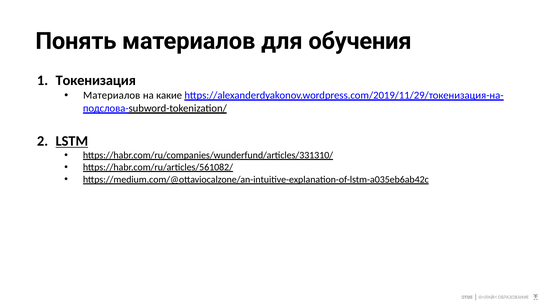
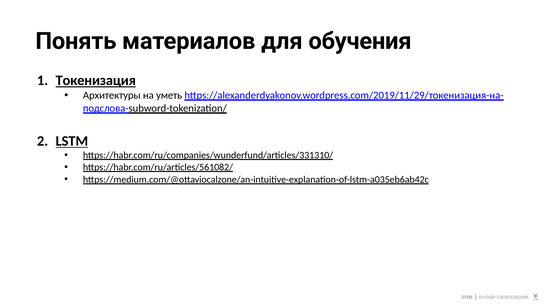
Токенизация underline: none -> present
Материалов at (112, 95): Материалов -> Архитектуры
какие: какие -> уметь
